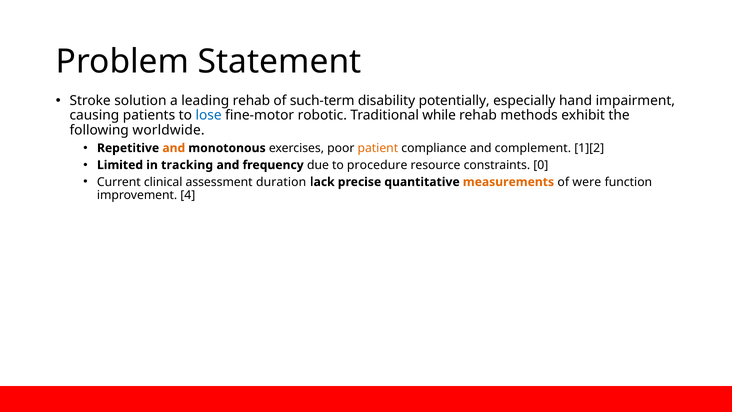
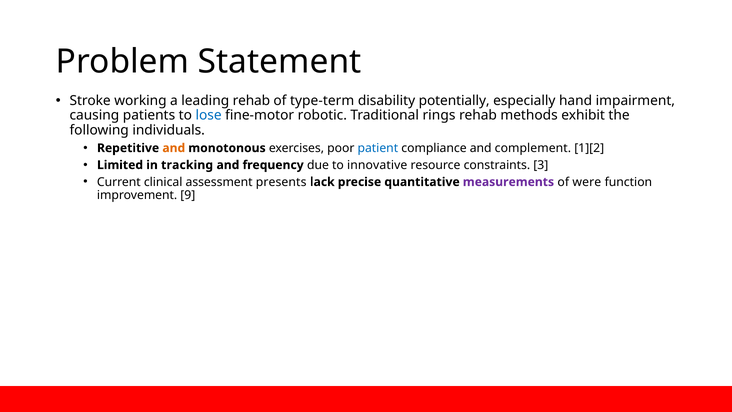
solution: solution -> working
such-term: such-term -> type-term
while: while -> rings
worldwide: worldwide -> individuals
patient colour: orange -> blue
procedure: procedure -> innovative
0: 0 -> 3
duration: duration -> presents
measurements colour: orange -> purple
4: 4 -> 9
